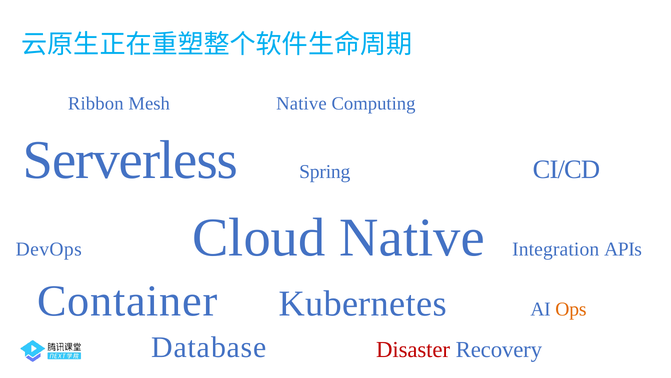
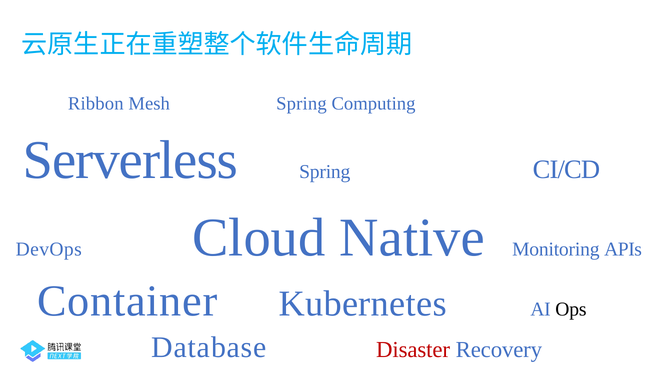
Mesh Native: Native -> Spring
Integration: Integration -> Monitoring
Ops colour: orange -> black
